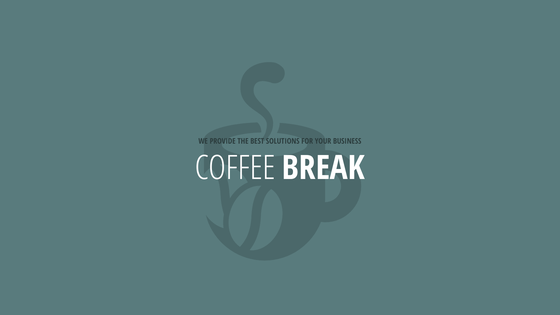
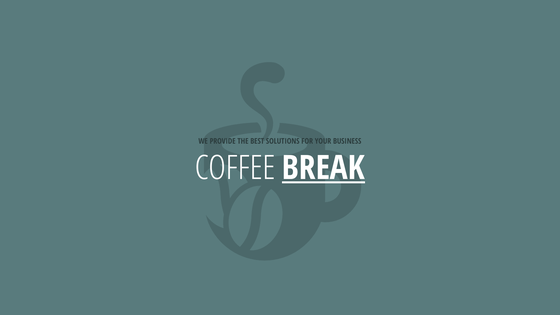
BREAK underline: none -> present
